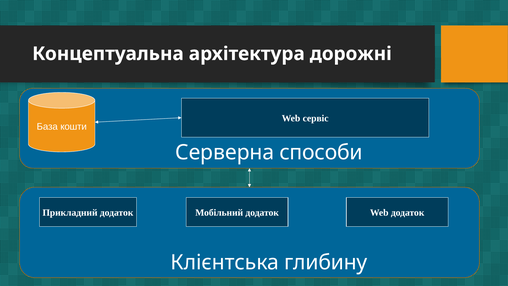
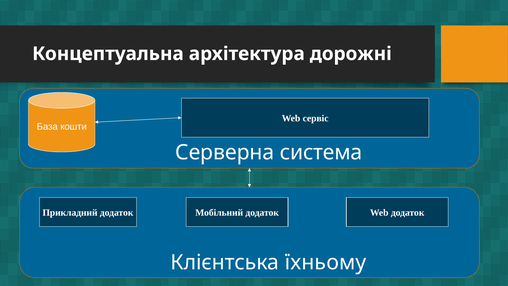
способи: способи -> система
глибину: глибину -> їхньому
